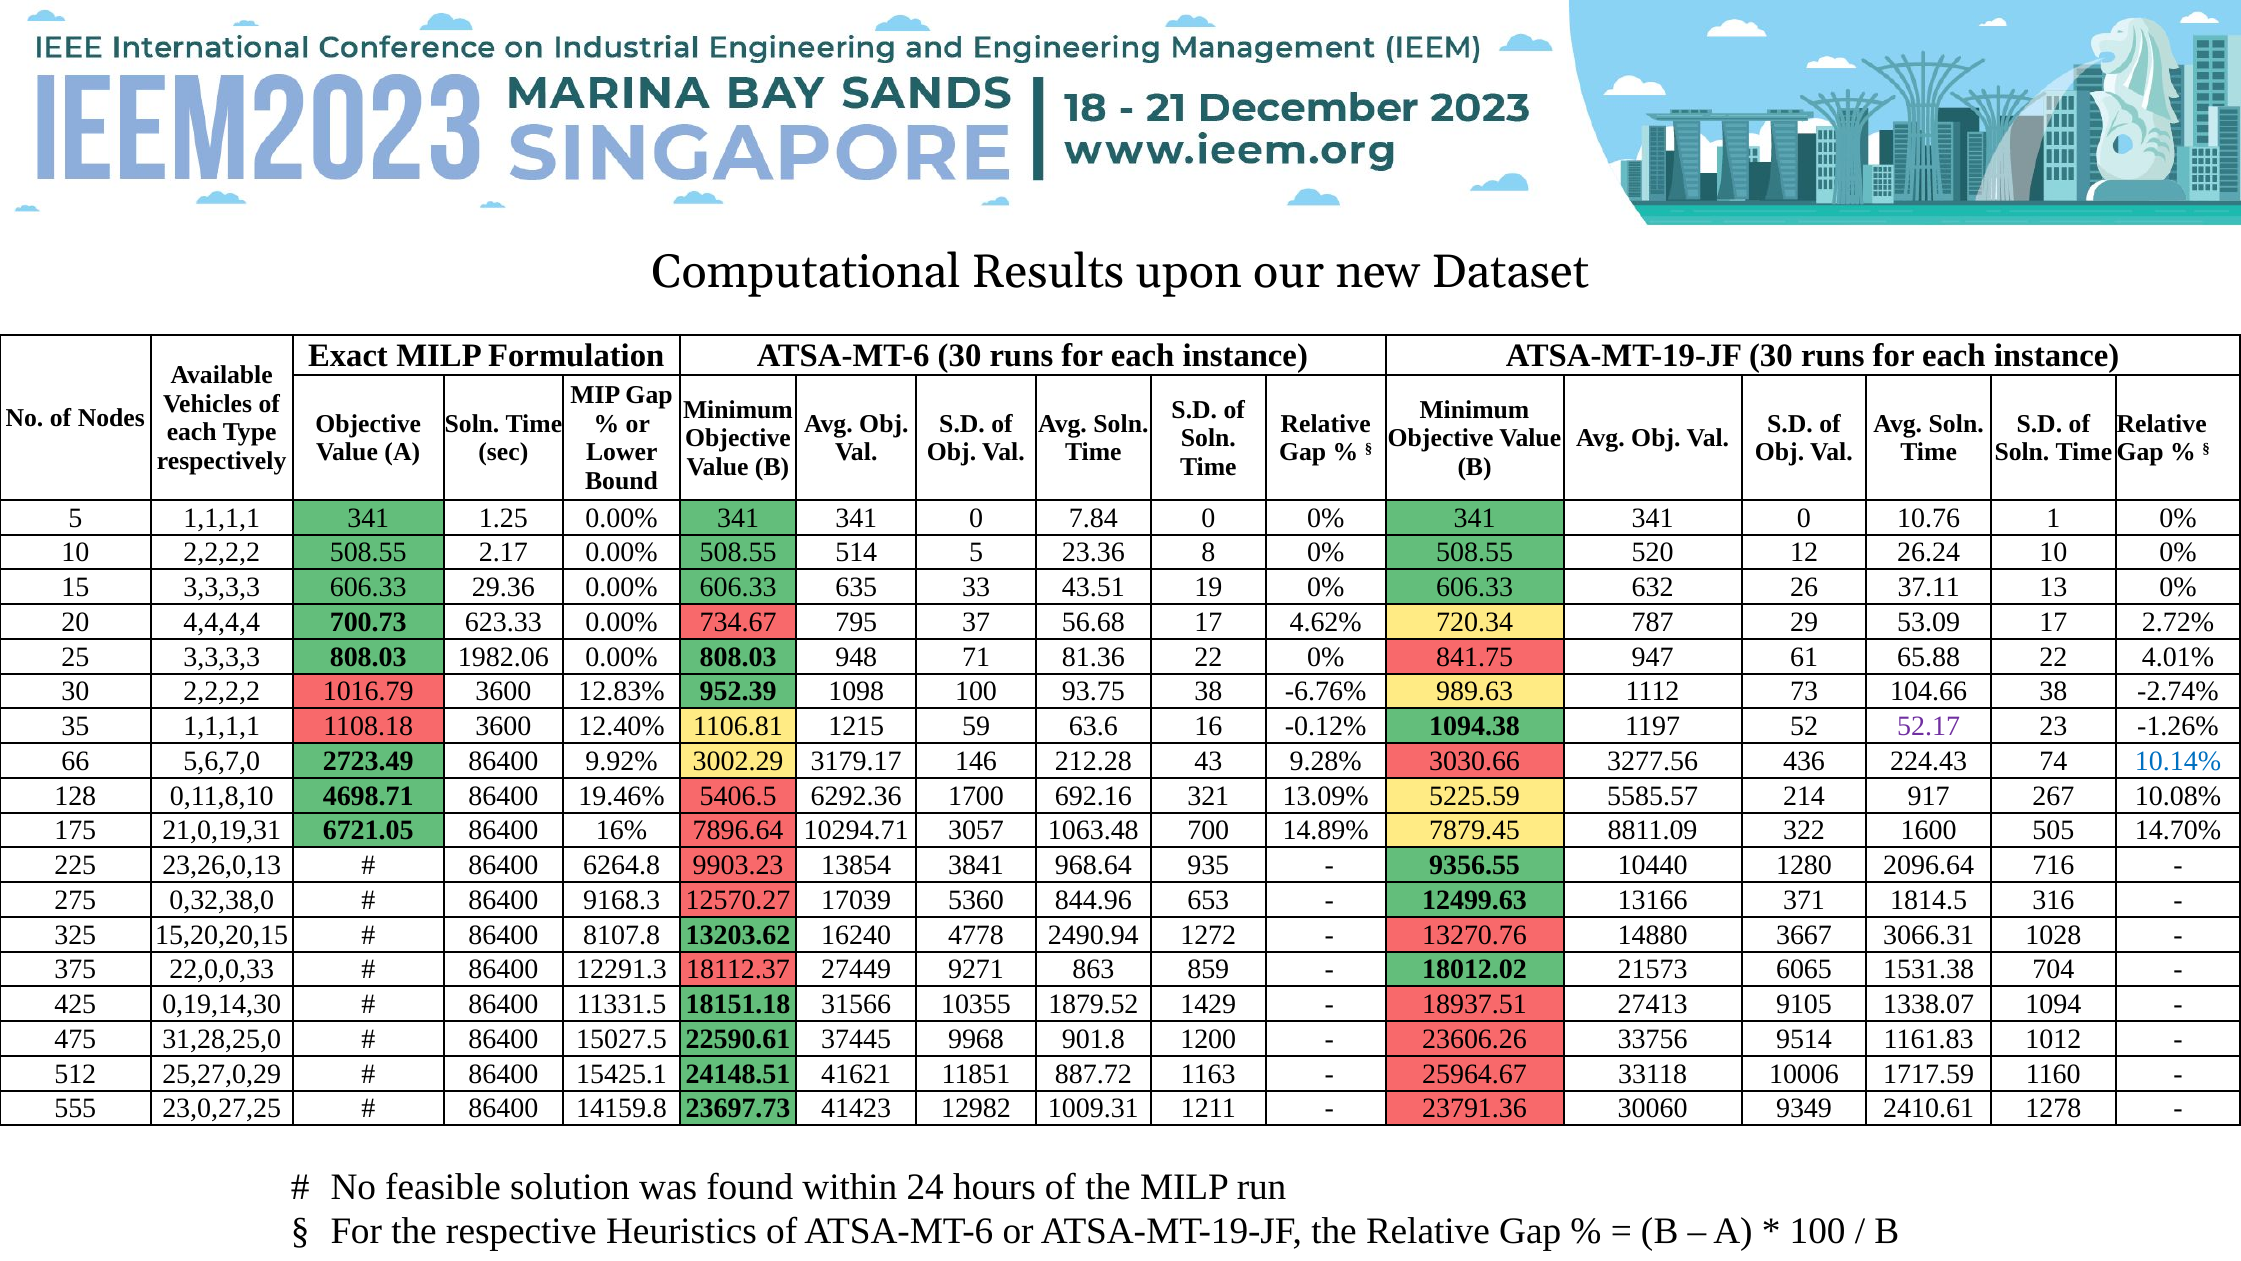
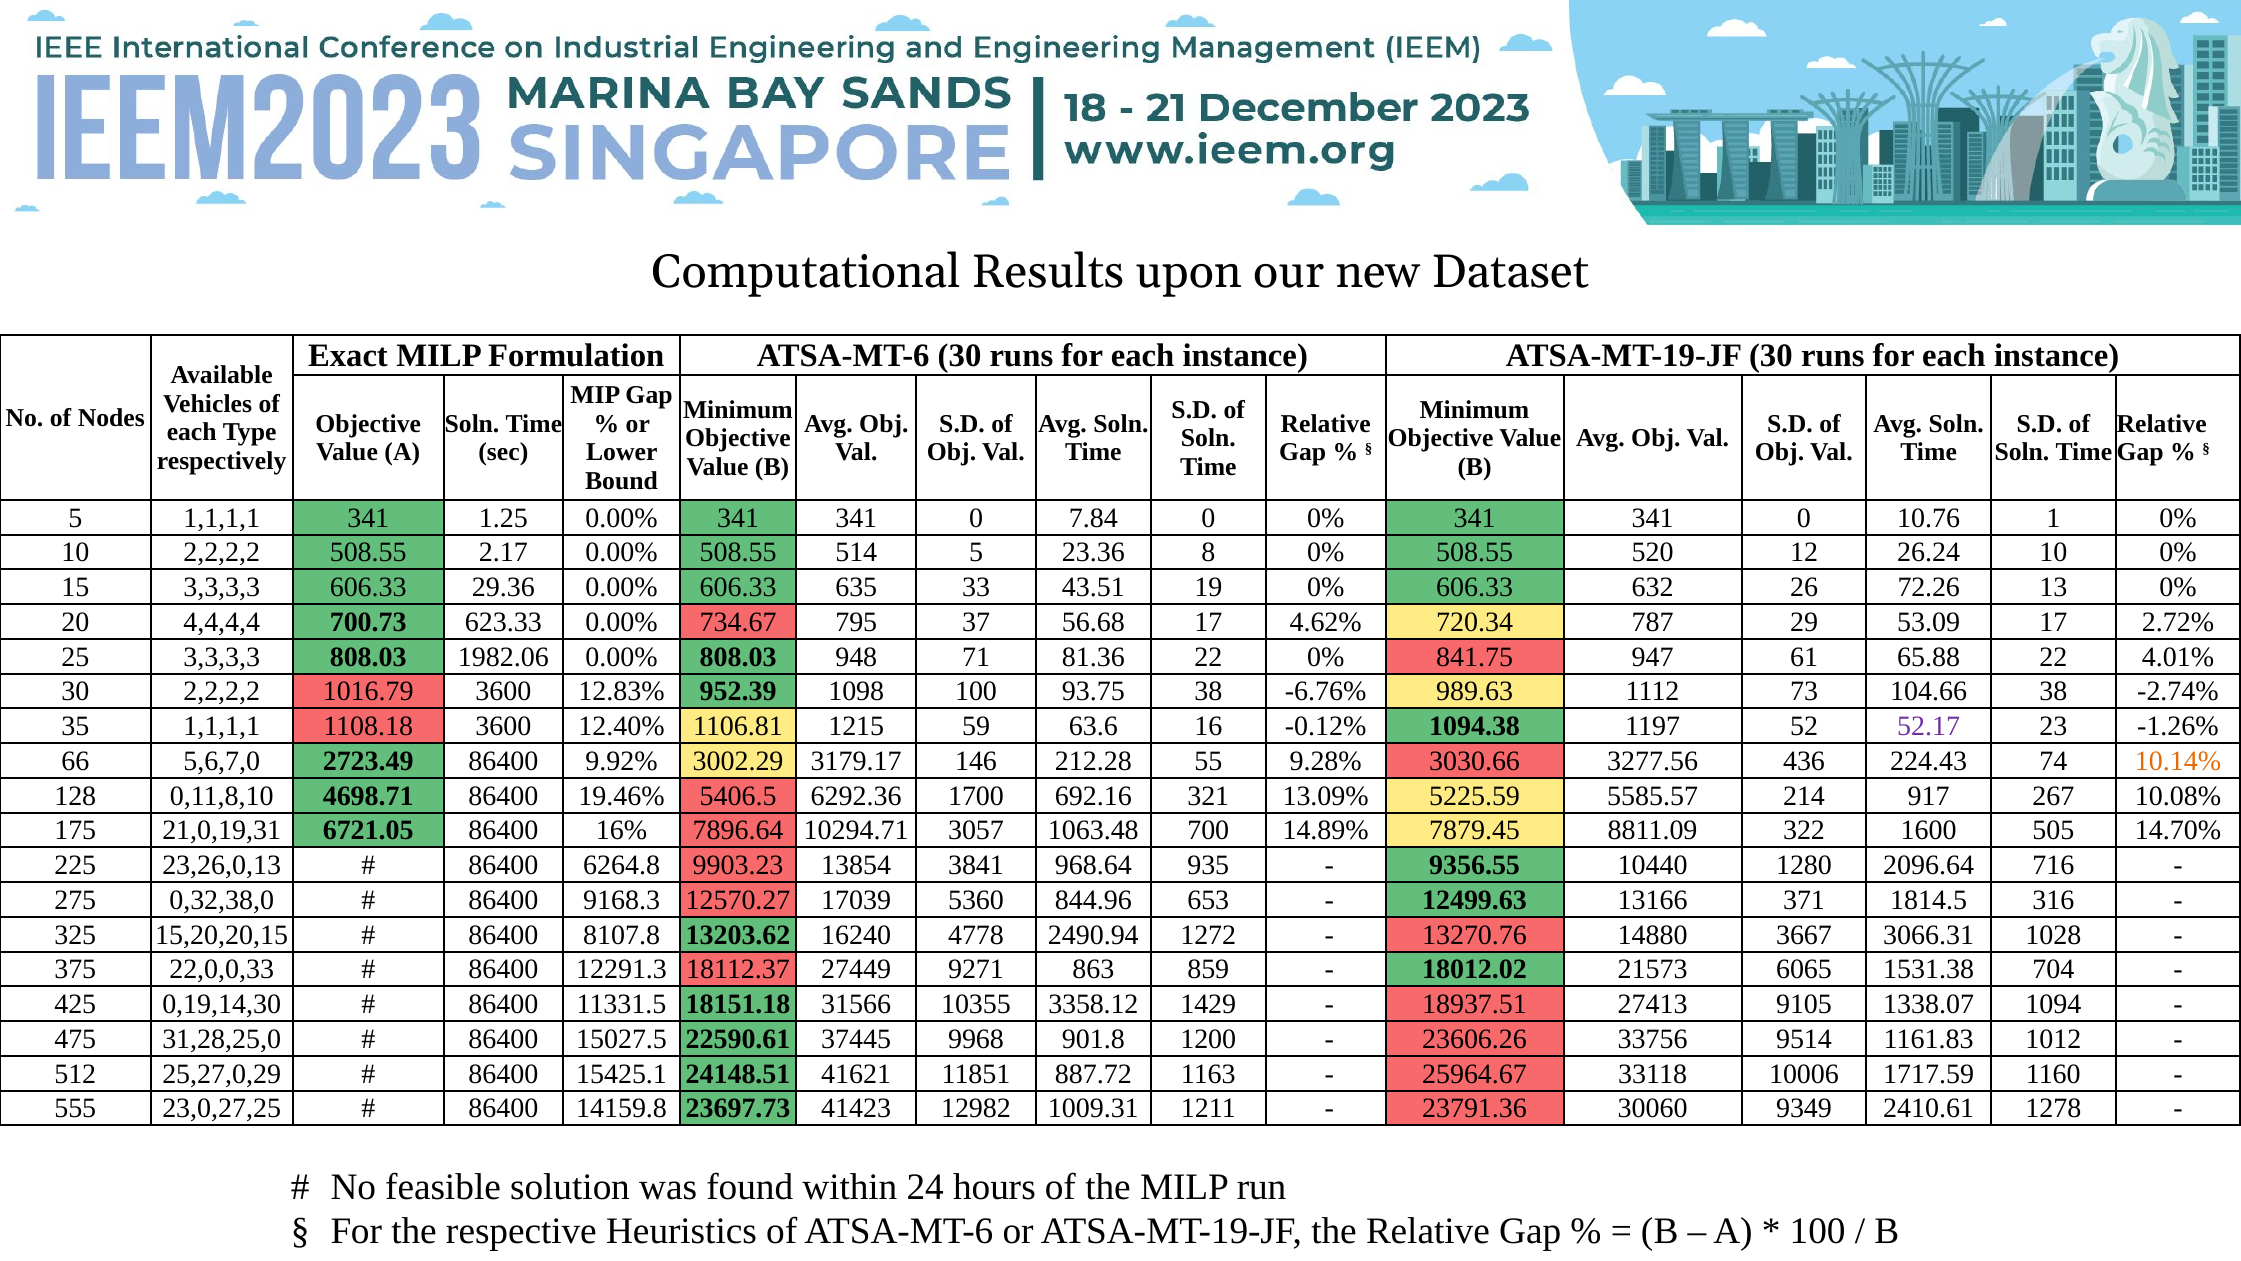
37.11: 37.11 -> 72.26
43: 43 -> 55
10.14% colour: blue -> orange
1879.52: 1879.52 -> 3358.12
